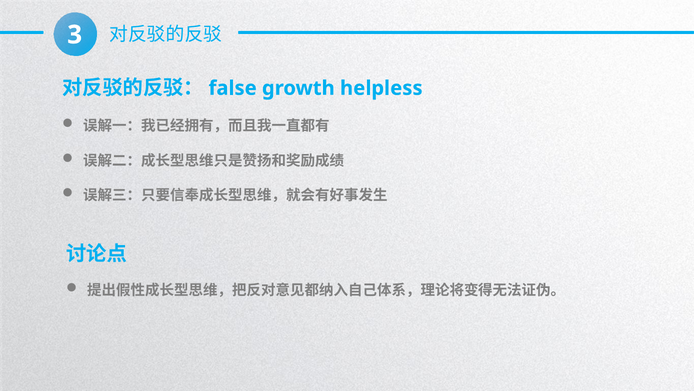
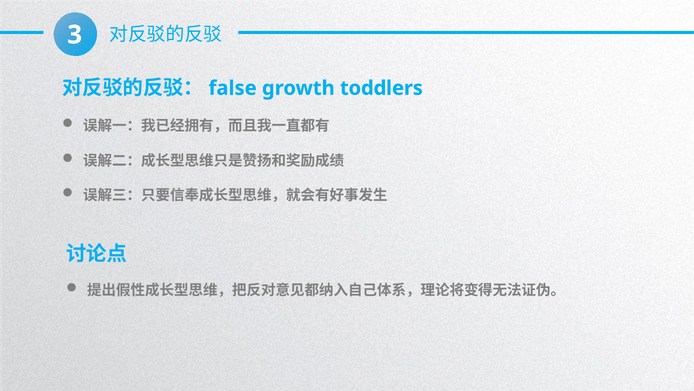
helpless: helpless -> toddlers
